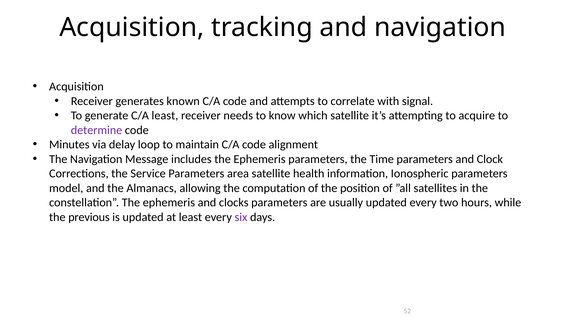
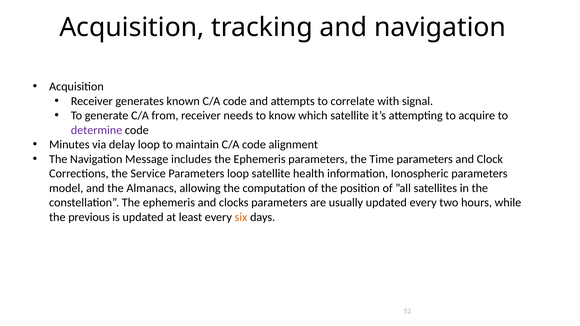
C/A least: least -> from
Parameters area: area -> loop
six colour: purple -> orange
